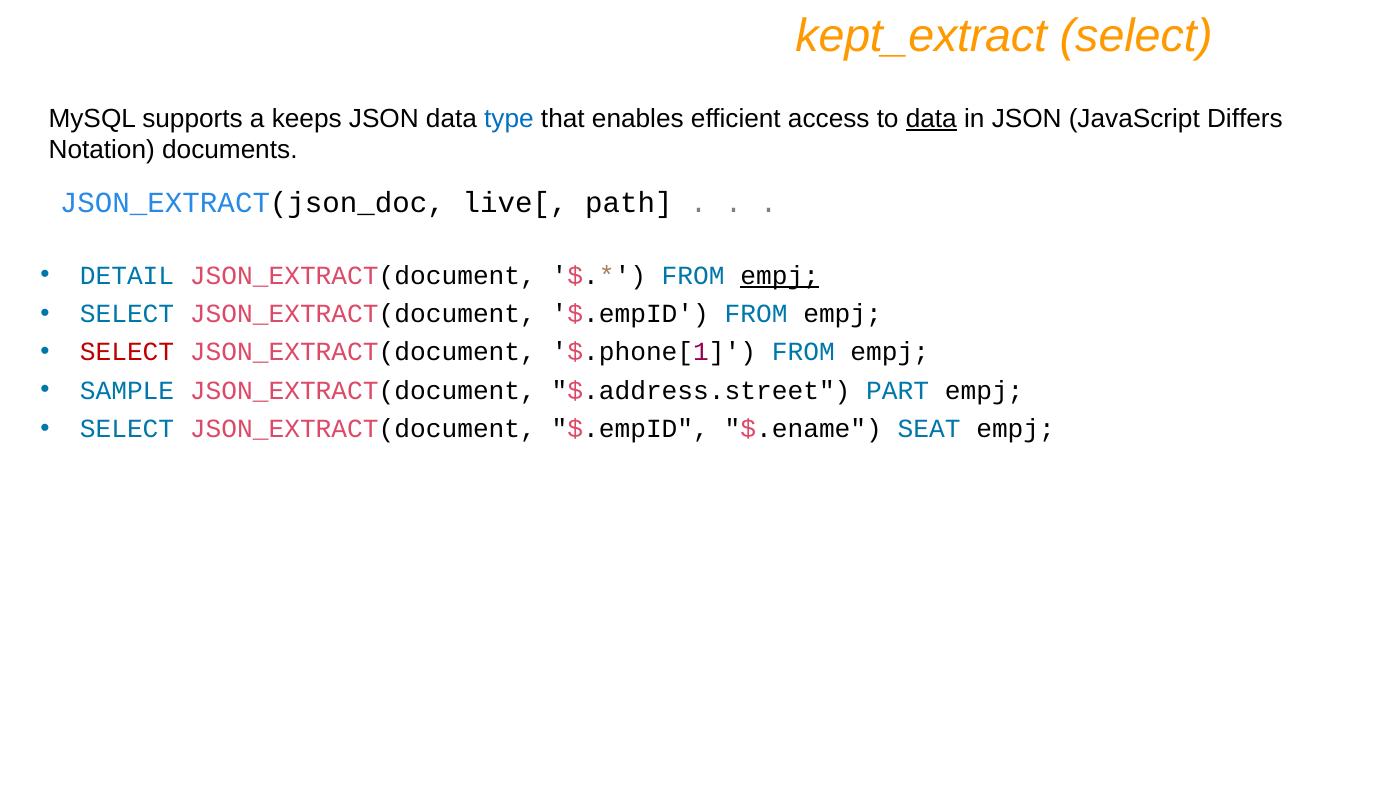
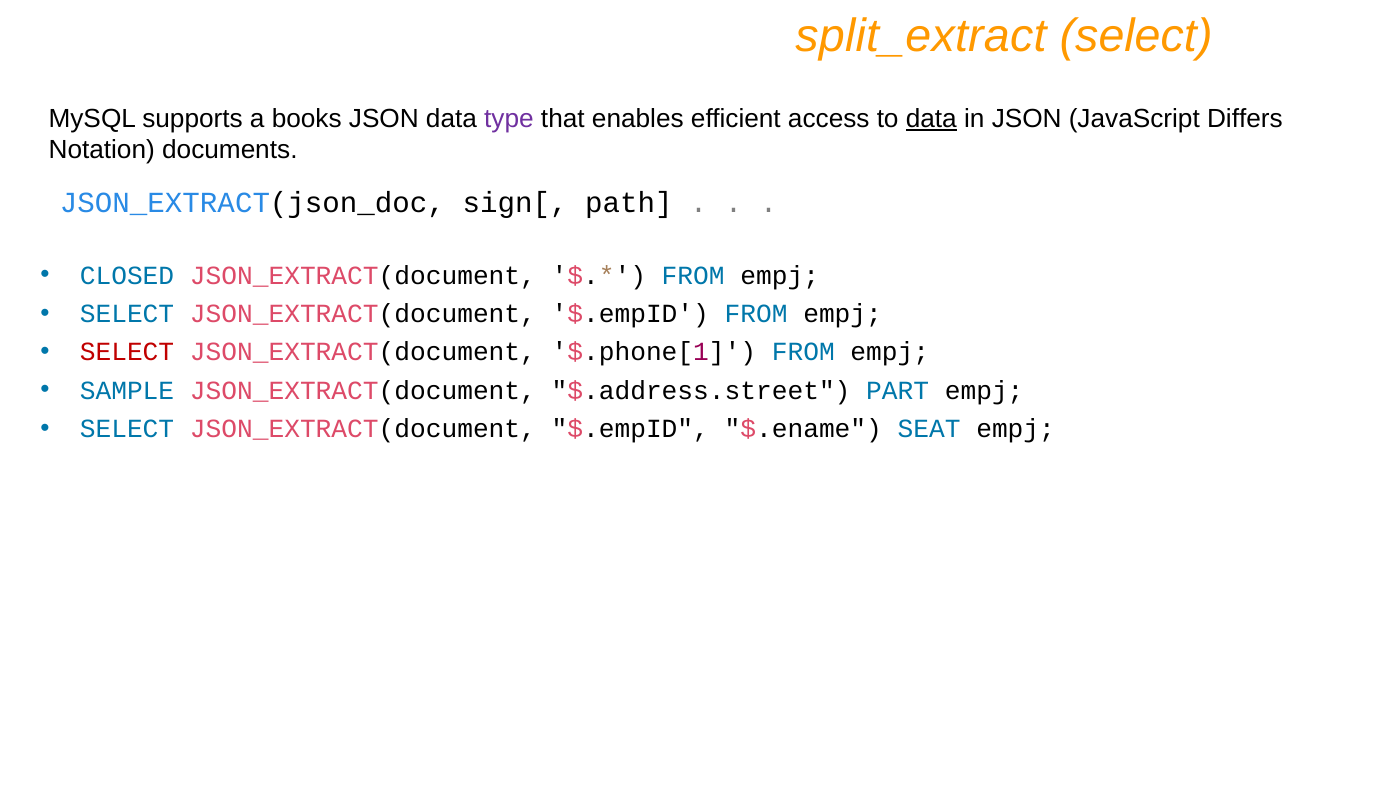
kept_extract: kept_extract -> split_extract
keeps: keeps -> books
type colour: blue -> purple
live[: live[ -> sign[
DETAIL: DETAIL -> CLOSED
empj at (780, 276) underline: present -> none
